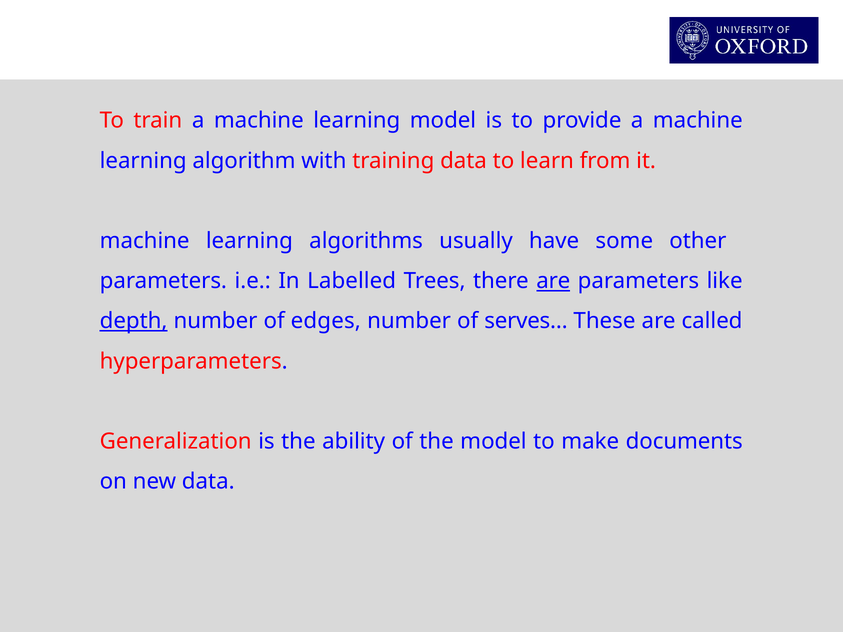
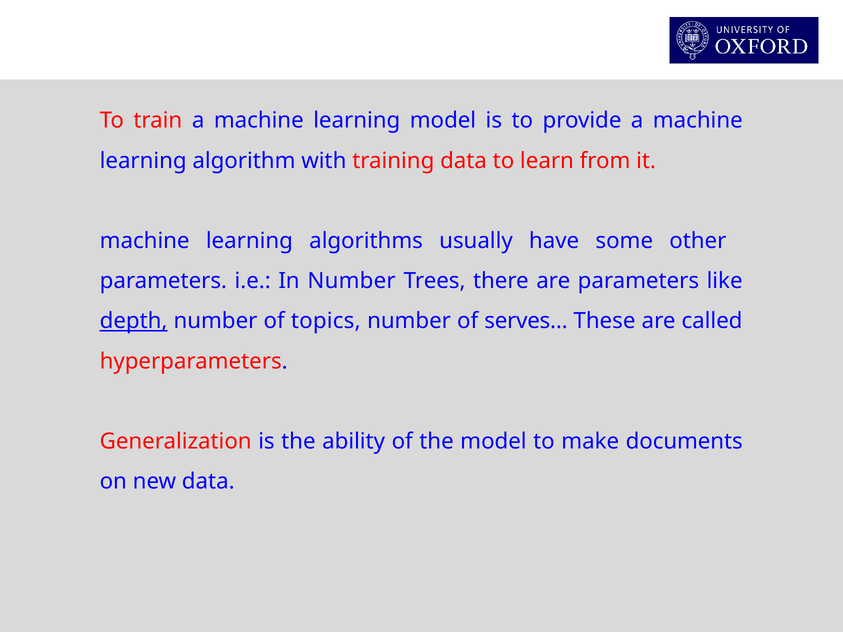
In Labelled: Labelled -> Number
are at (553, 281) underline: present -> none
edges: edges -> topics
